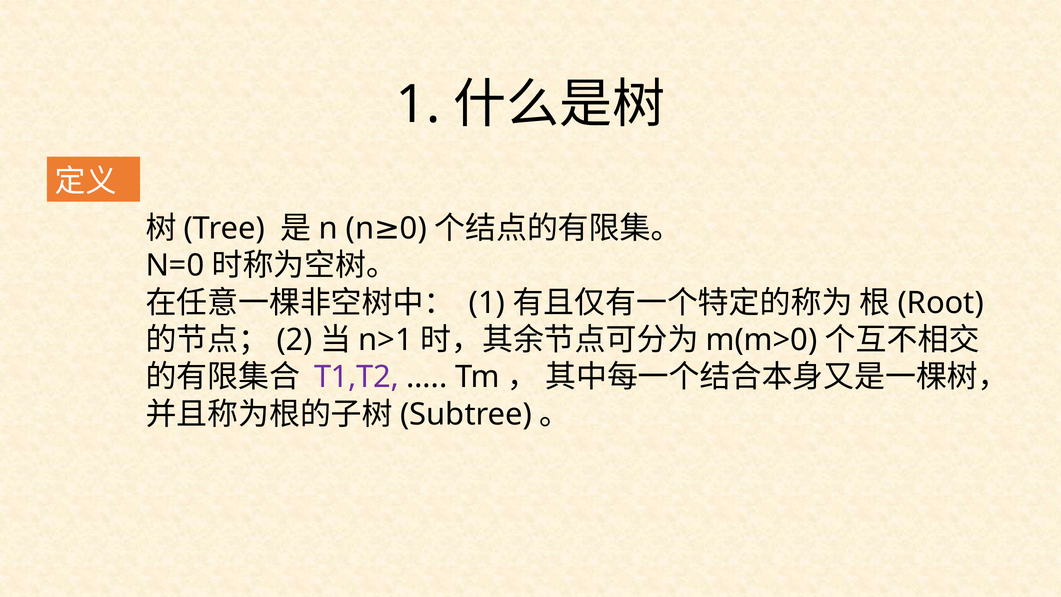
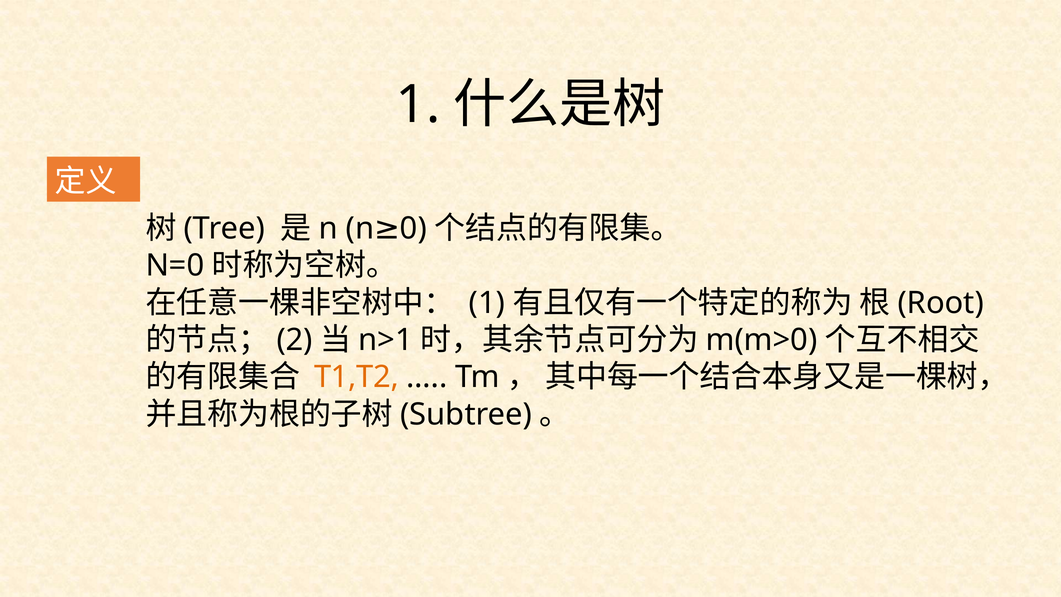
T1,T2 colour: purple -> orange
